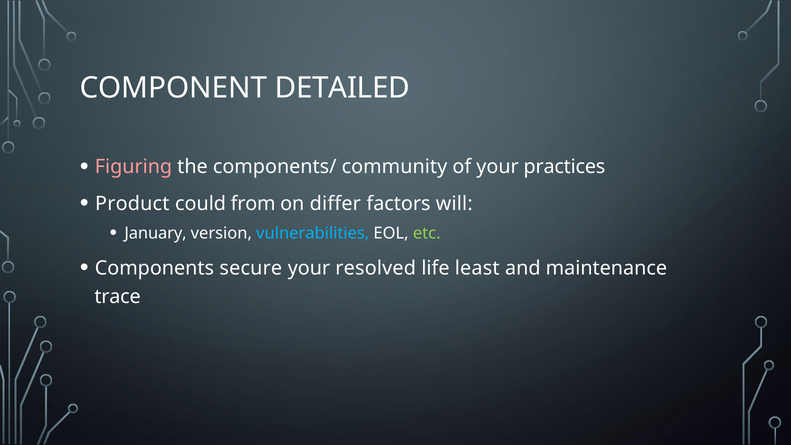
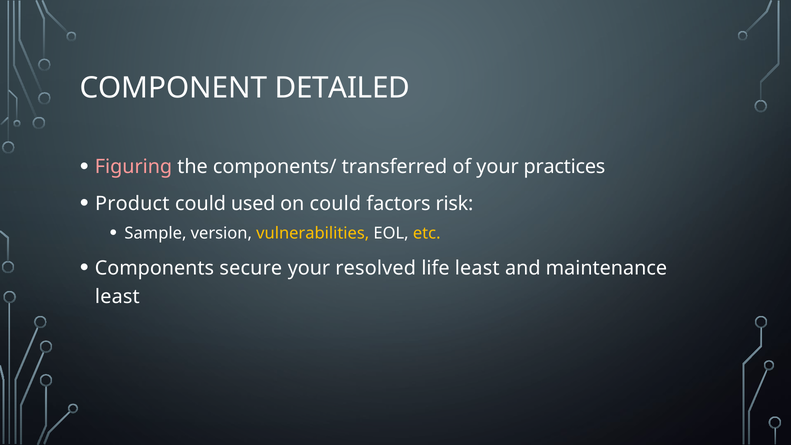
community: community -> transferred
from: from -> used
on differ: differ -> could
will: will -> risk
January: January -> Sample
vulnerabilities colour: light blue -> yellow
etc colour: light green -> yellow
trace at (118, 297): trace -> least
